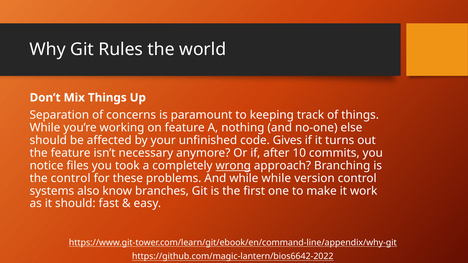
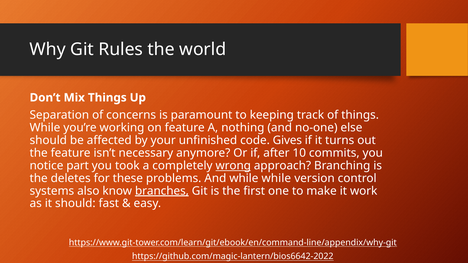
files: files -> part
the control: control -> deletes
branches underline: none -> present
